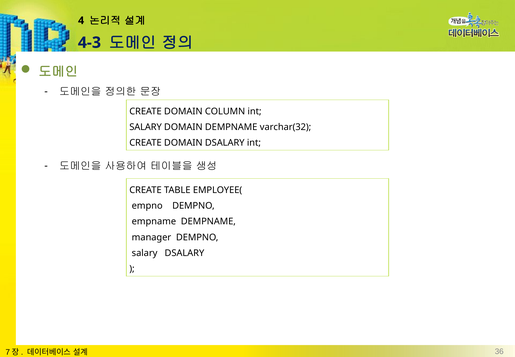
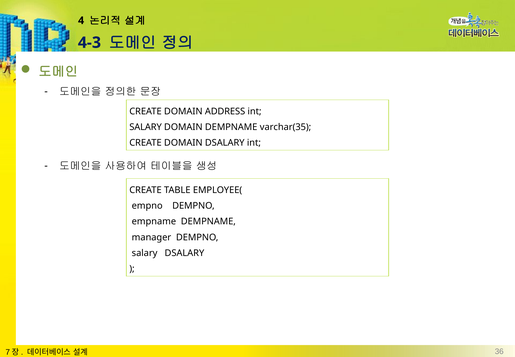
COLUMN: COLUMN -> ADDRESS
varchar(32: varchar(32 -> varchar(35
